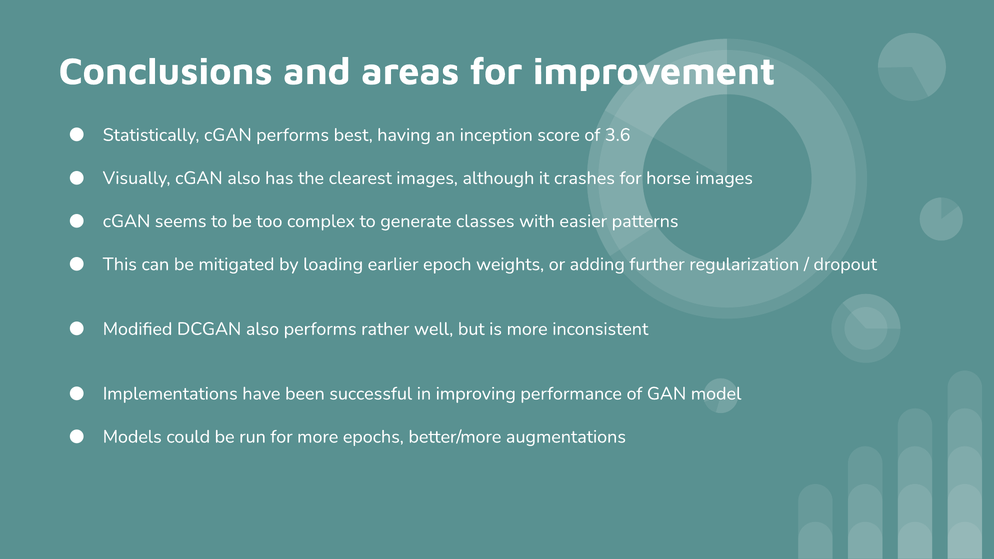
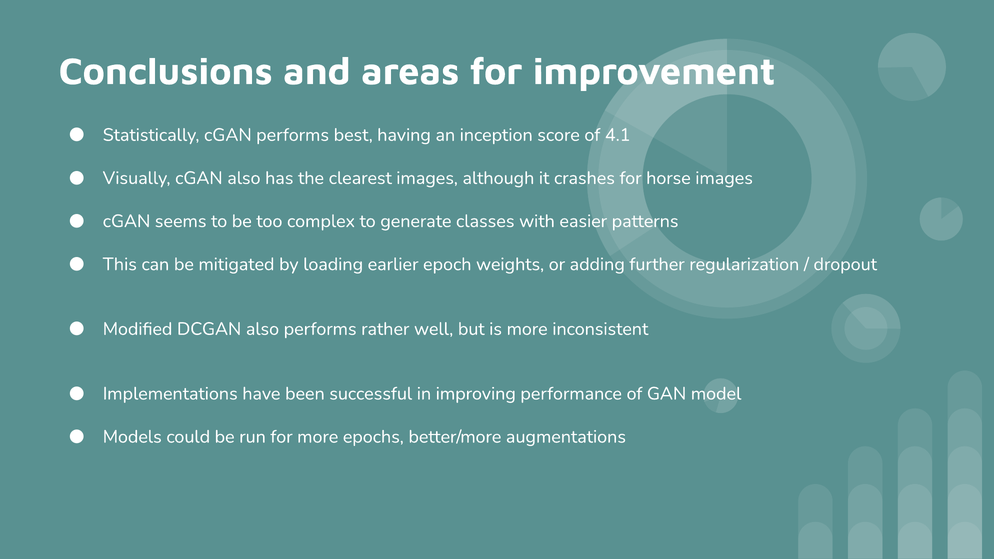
3.6: 3.6 -> 4.1
